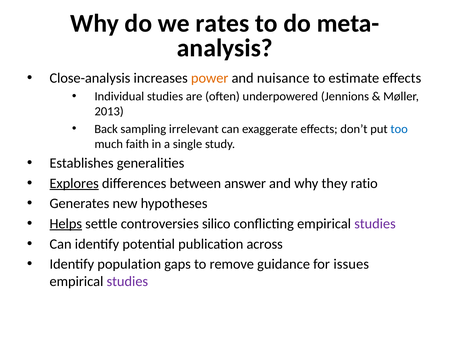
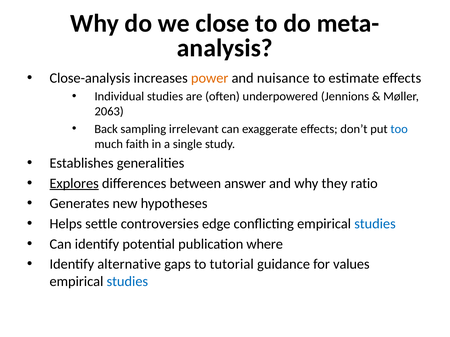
rates: rates -> close
2013: 2013 -> 2063
Helps underline: present -> none
silico: silico -> edge
studies at (375, 224) colour: purple -> blue
across: across -> where
population: population -> alternative
remove: remove -> tutorial
issues: issues -> values
studies at (127, 282) colour: purple -> blue
